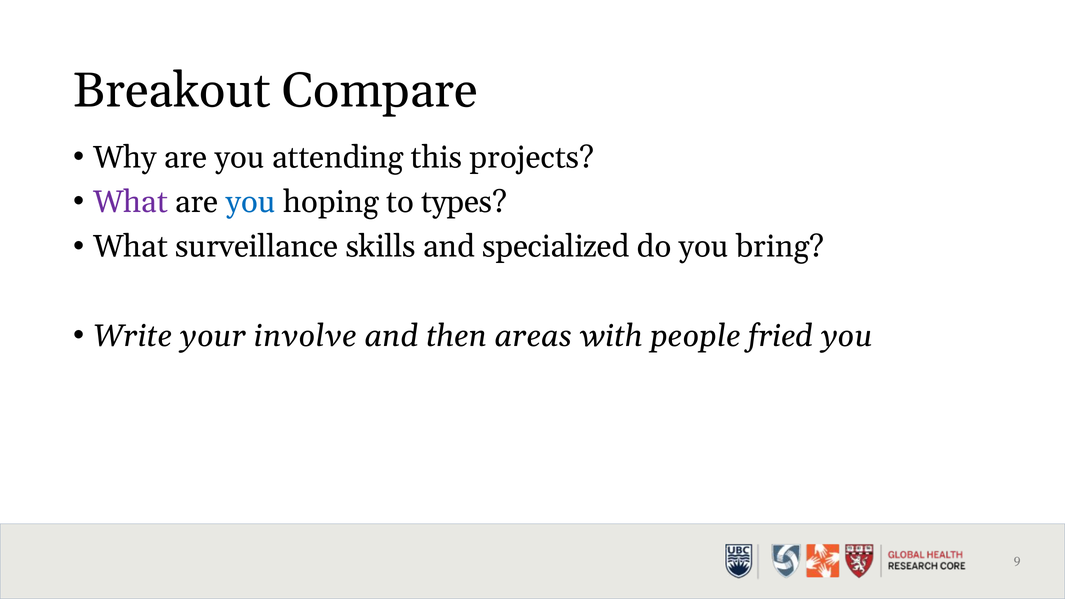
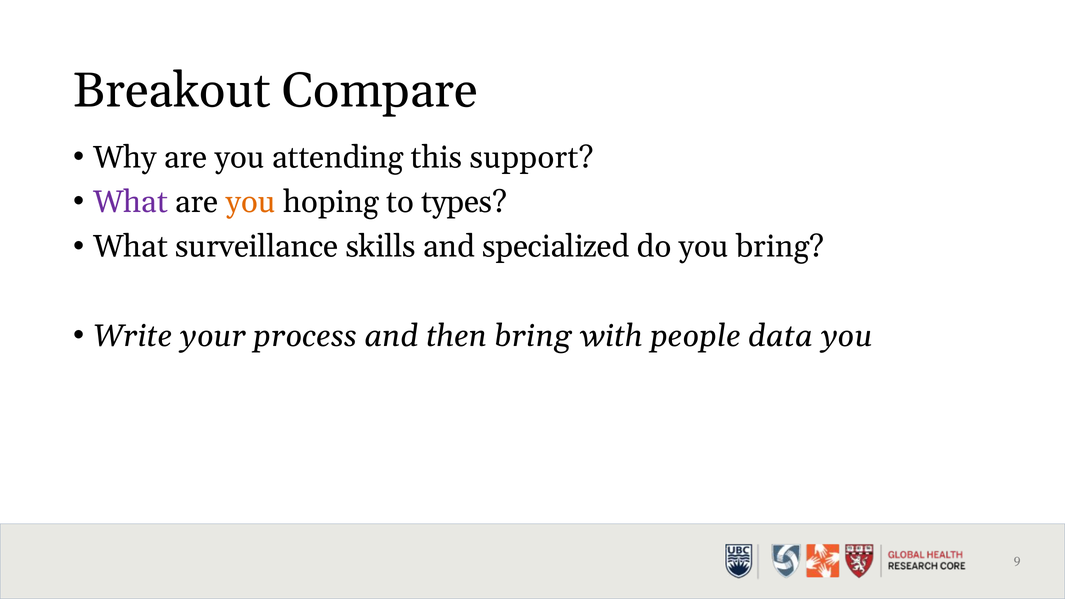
projects: projects -> support
you at (251, 202) colour: blue -> orange
involve: involve -> process
then areas: areas -> bring
fried: fried -> data
